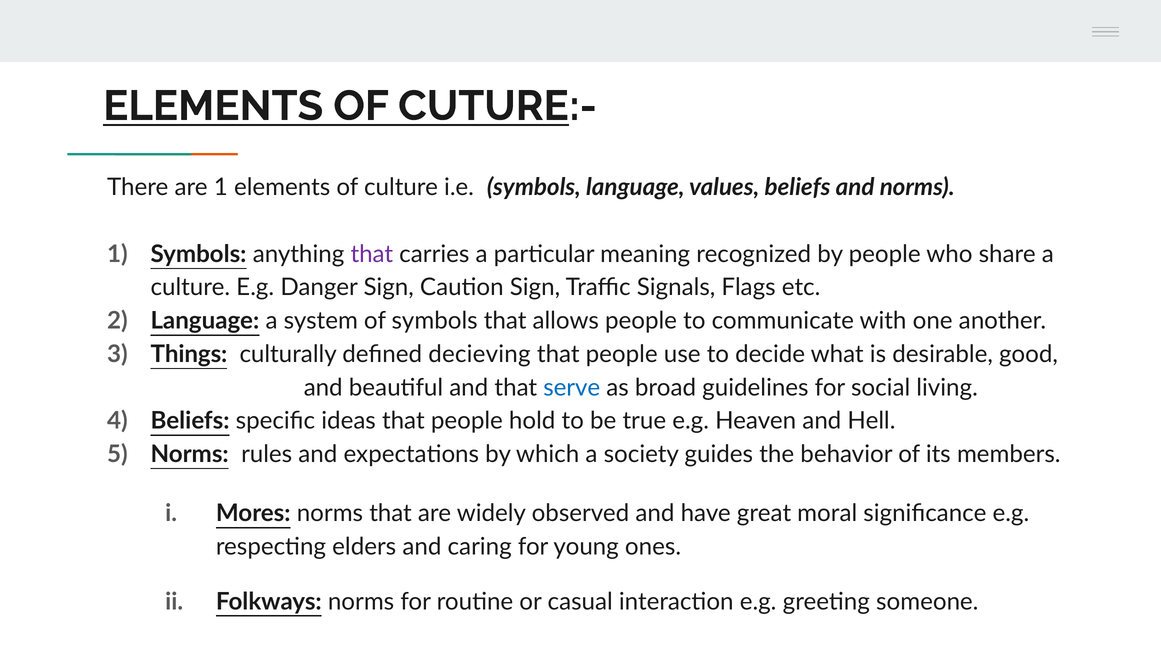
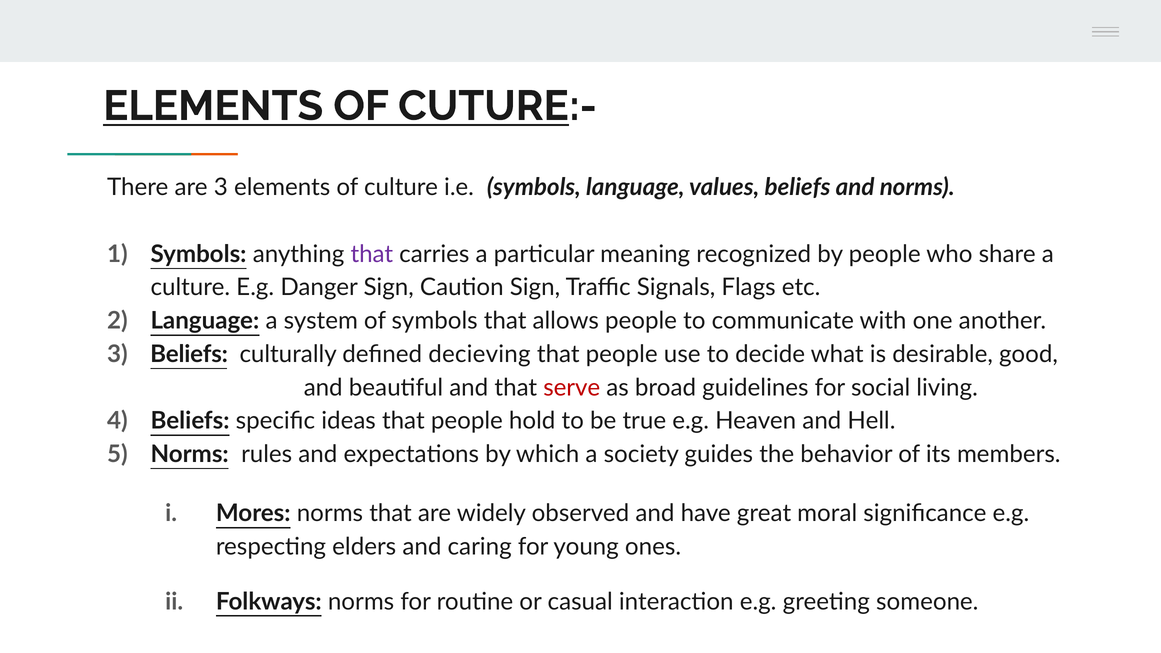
are 1: 1 -> 3
Things at (189, 354): Things -> Beliefs
serve colour: blue -> red
